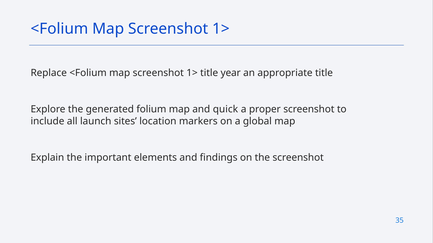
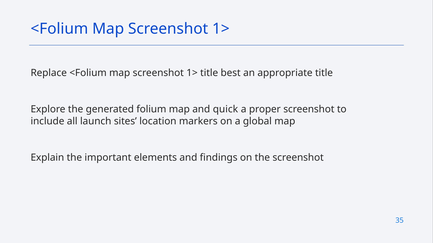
year: year -> best
